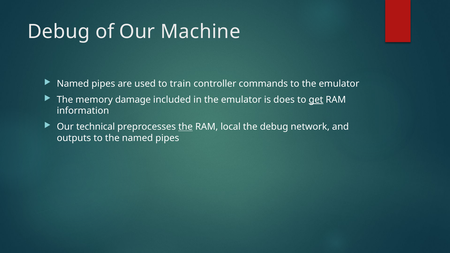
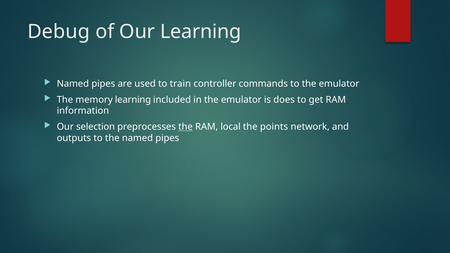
Our Machine: Machine -> Learning
memory damage: damage -> learning
get underline: present -> none
technical: technical -> selection
the debug: debug -> points
